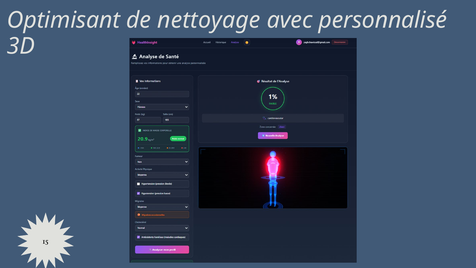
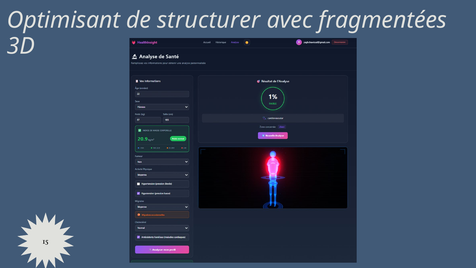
nettoyage: nettoyage -> structurer
personnalisé: personnalisé -> fragmentées
